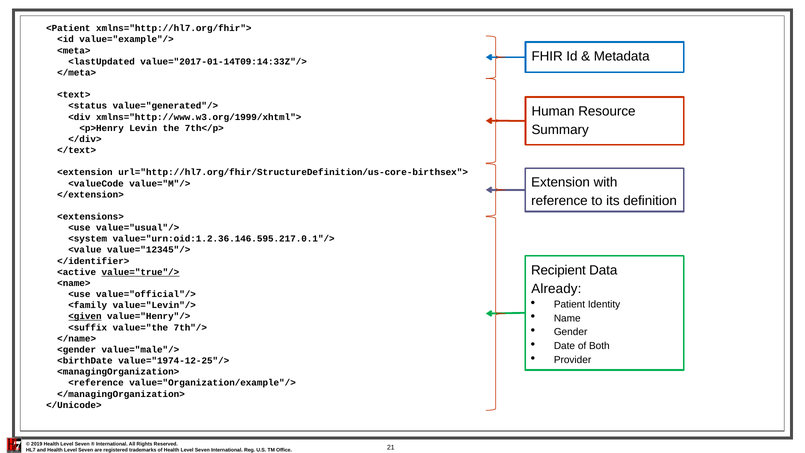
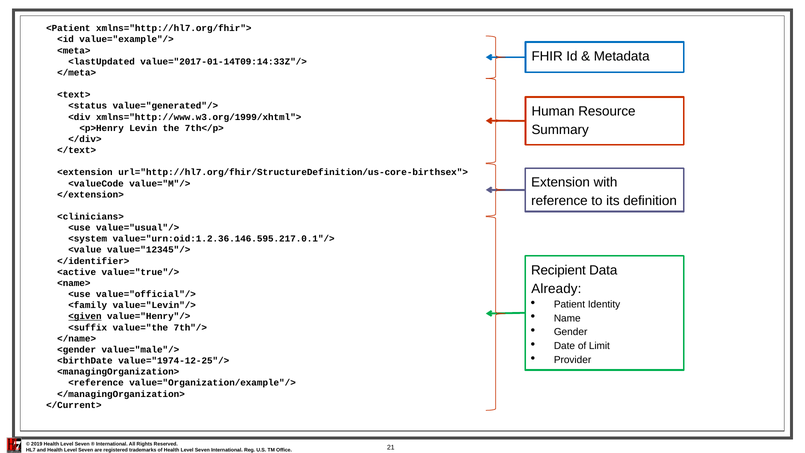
<extensions>: <extensions> -> <clinicians>
value="true"/> underline: present -> none
Both: Both -> Limit
</Unicode>: </Unicode> -> </Current>
